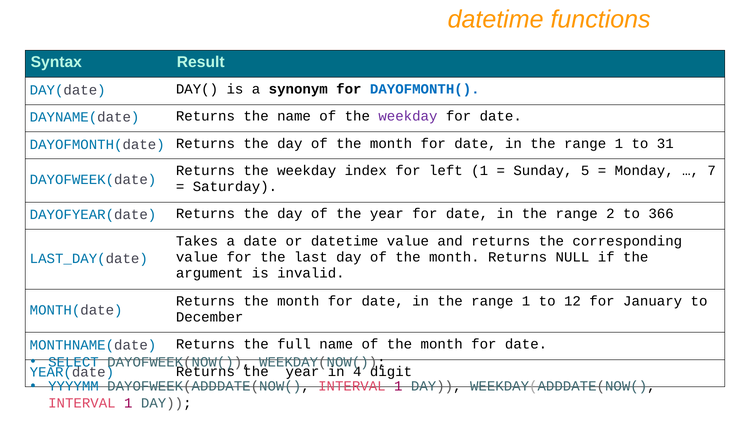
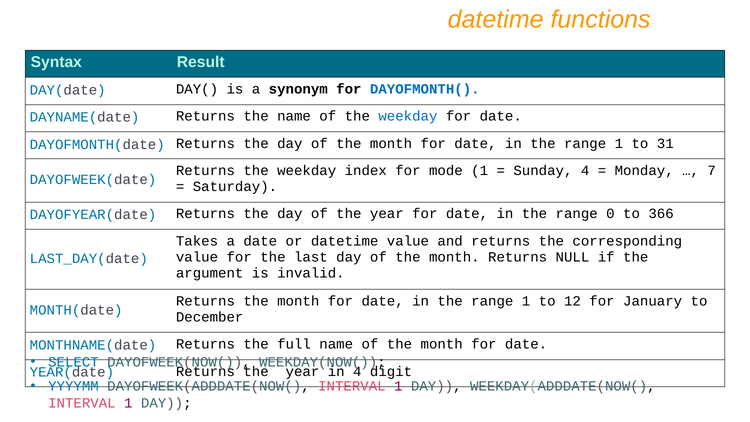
weekday at (408, 116) colour: purple -> blue
left: left -> mode
Sunday 5: 5 -> 4
2: 2 -> 0
